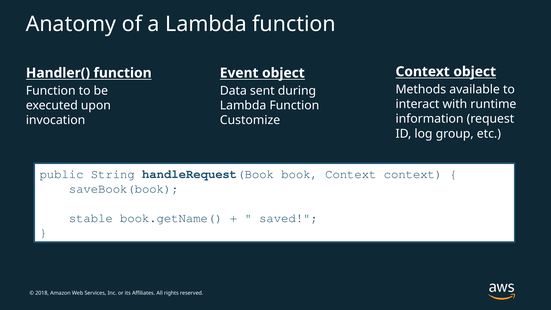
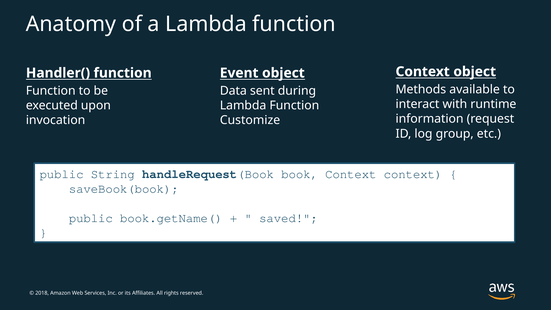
stable at (91, 218): stable -> public
